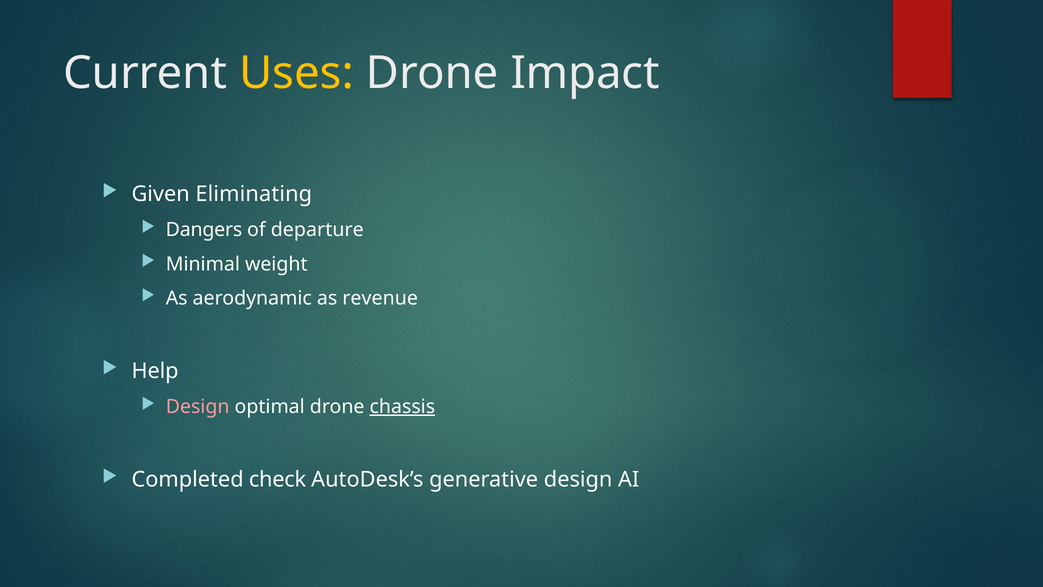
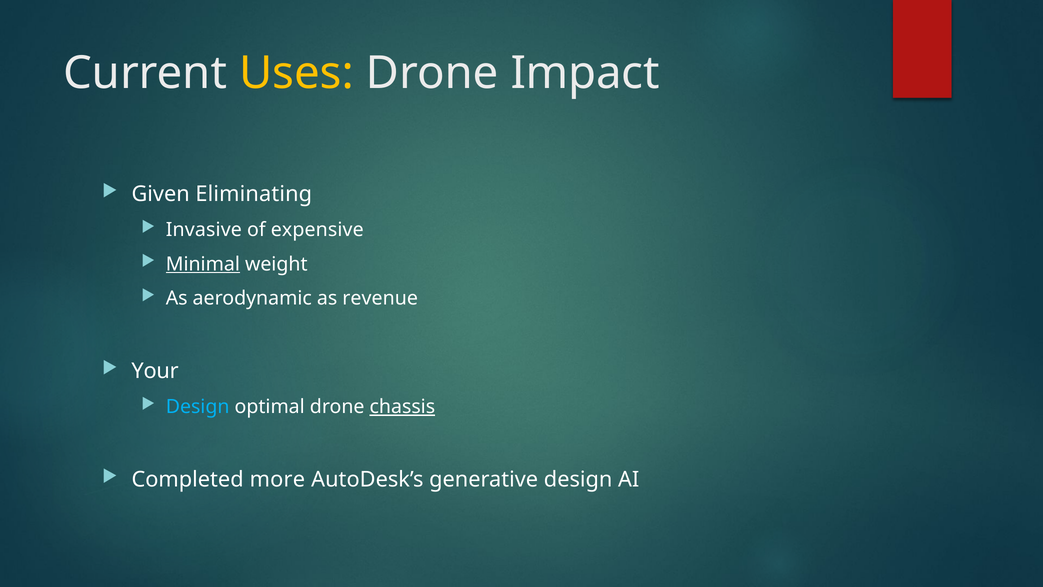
Dangers: Dangers -> Invasive
departure: departure -> expensive
Minimal underline: none -> present
Help: Help -> Your
Design at (198, 407) colour: pink -> light blue
check: check -> more
